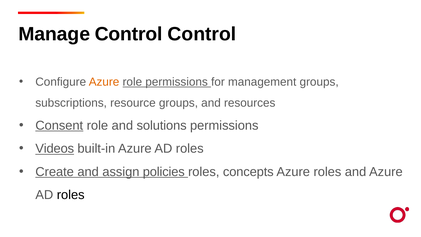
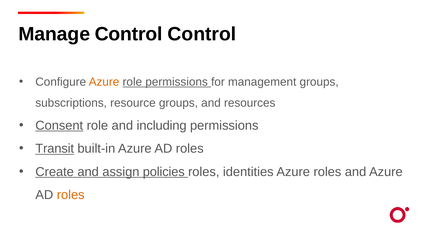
solutions: solutions -> including
Videos: Videos -> Transit
concepts: concepts -> identities
roles at (71, 195) colour: black -> orange
